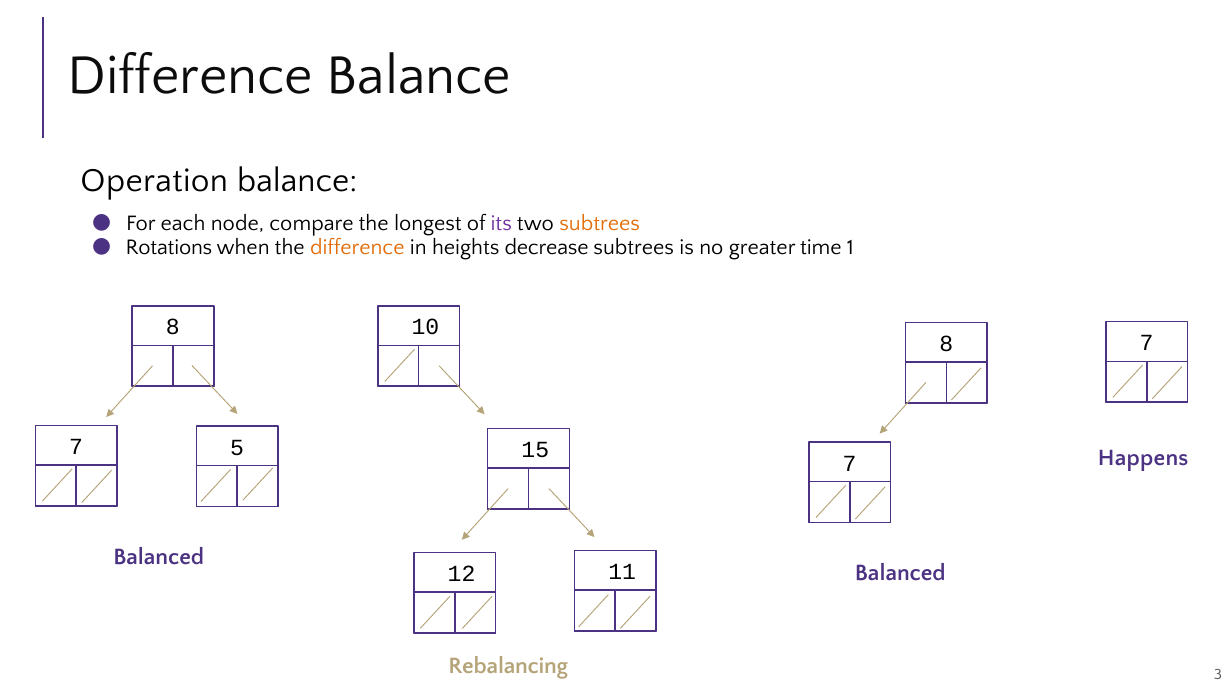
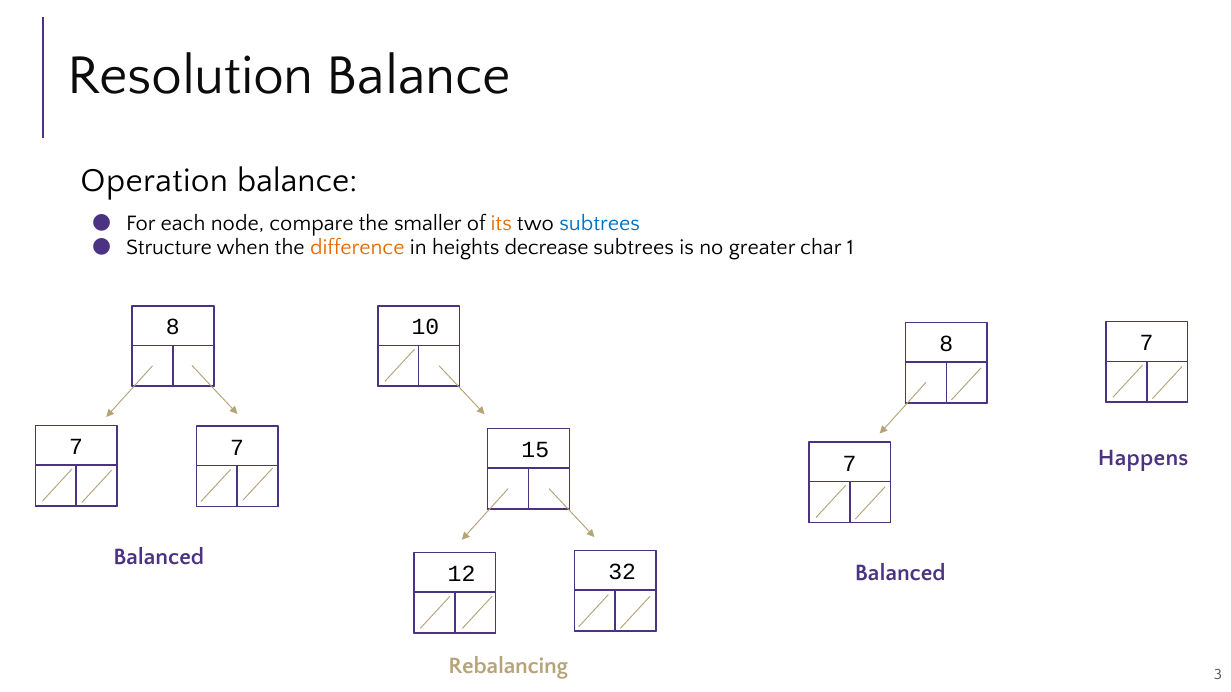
Difference at (190, 75): Difference -> Resolution
longest: longest -> smaller
its colour: purple -> orange
subtrees at (600, 224) colour: orange -> blue
Rotations: Rotations -> Structure
time: time -> char
5 at (237, 448): 5 -> 7
11: 11 -> 32
